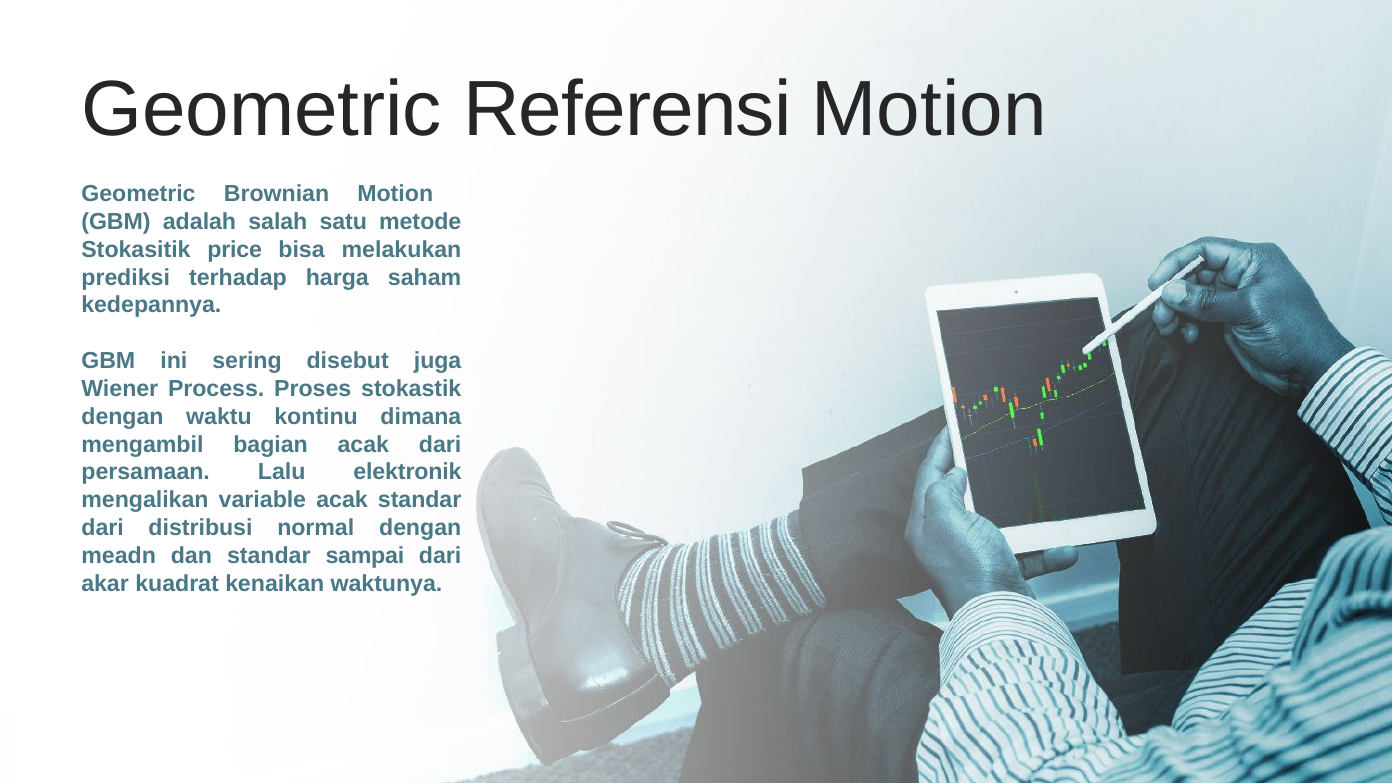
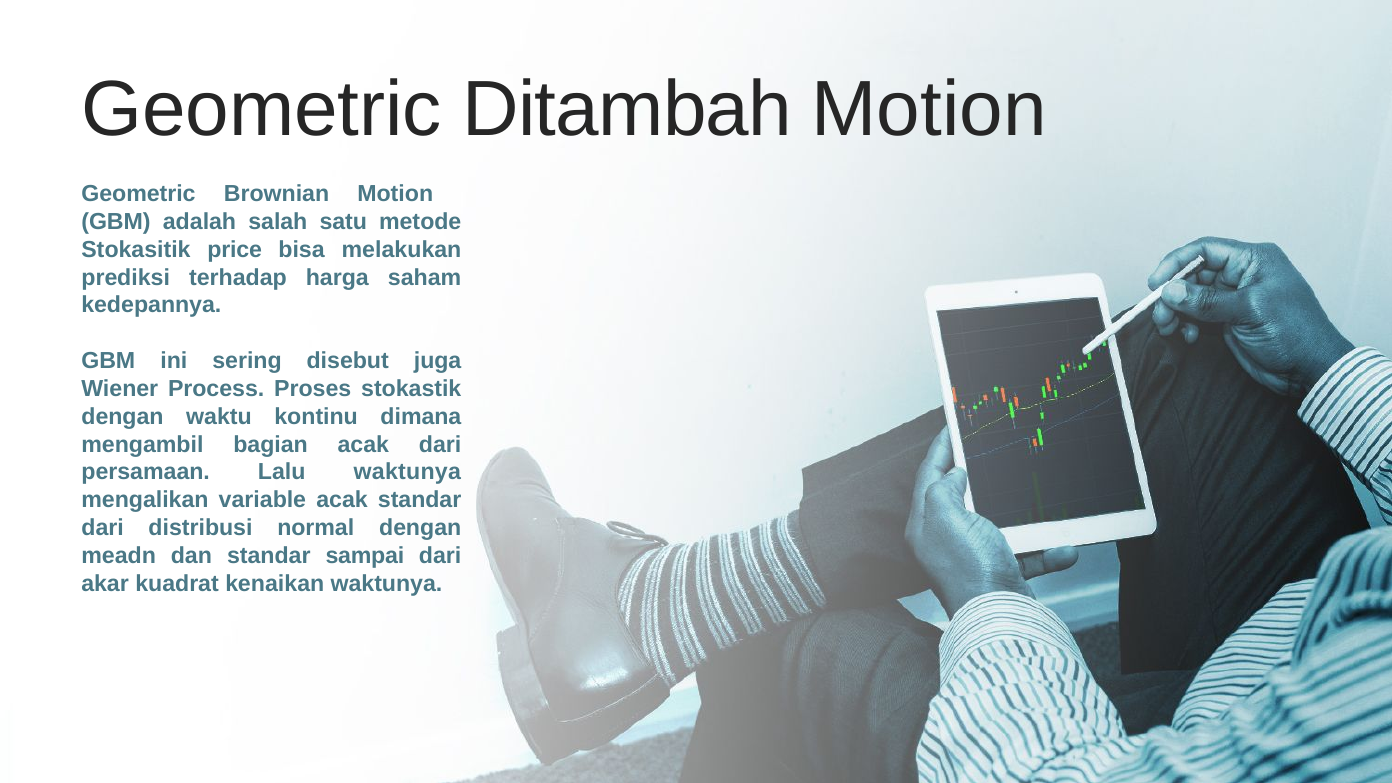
Referensi: Referensi -> Ditambah
Lalu elektronik: elektronik -> waktunya
